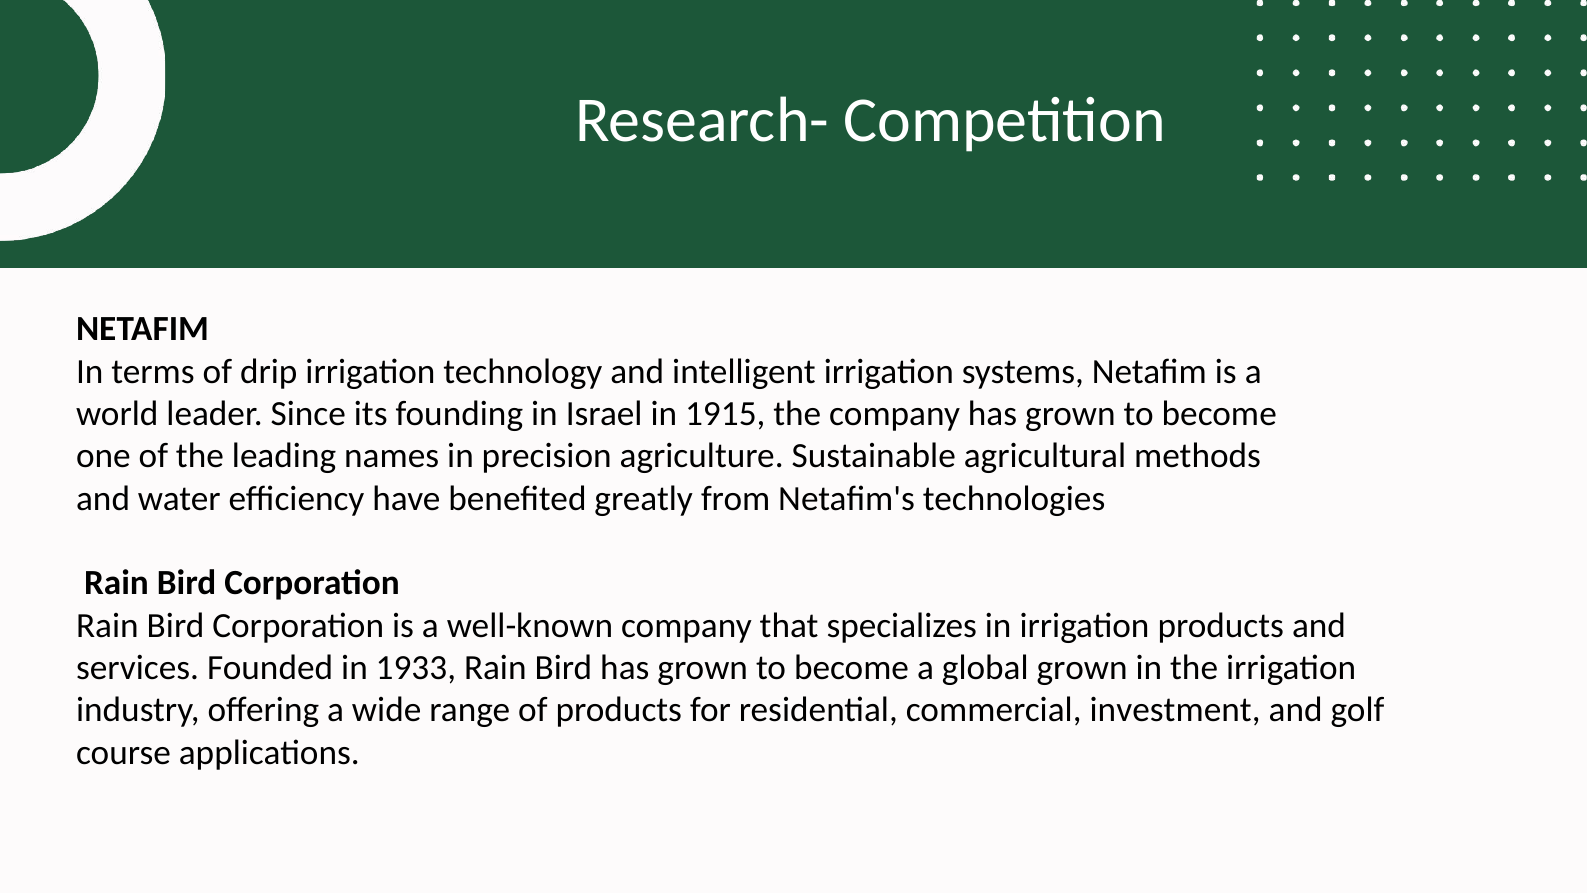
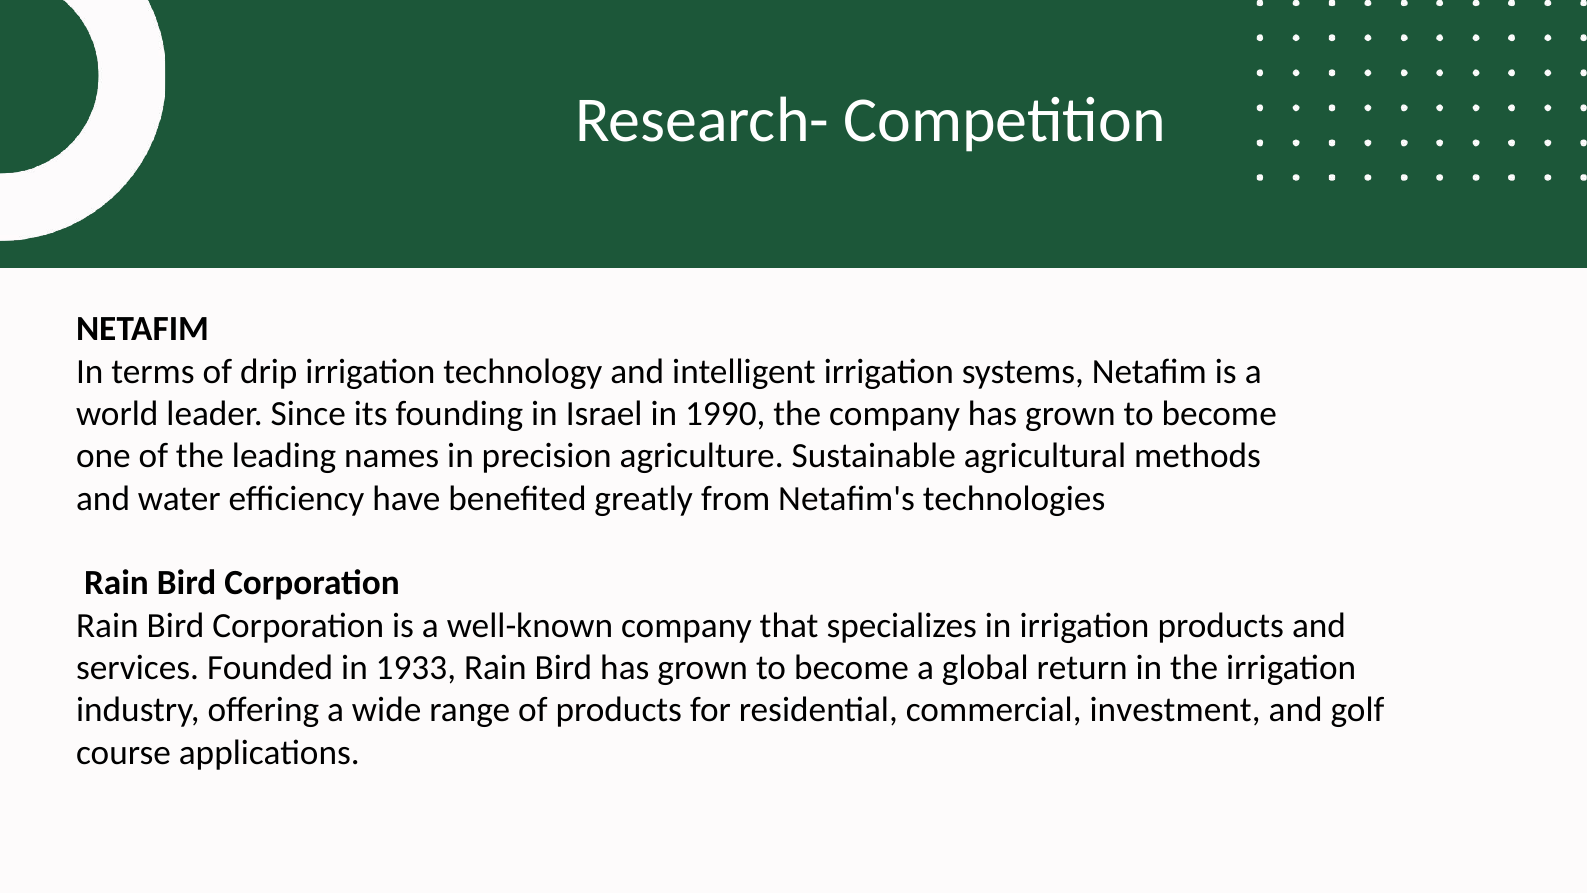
1915: 1915 -> 1990
global grown: grown -> return
